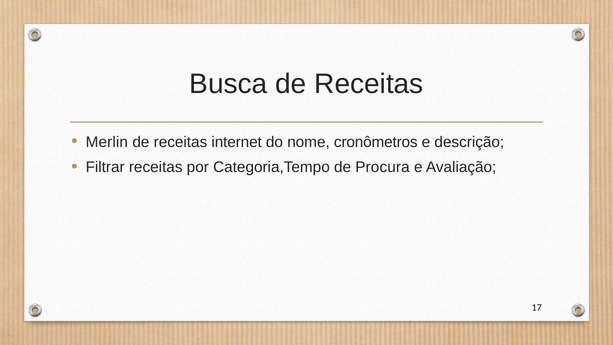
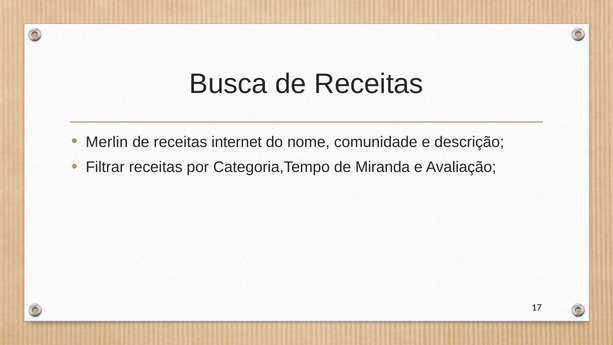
cronômetros: cronômetros -> comunidade
Procura: Procura -> Miranda
